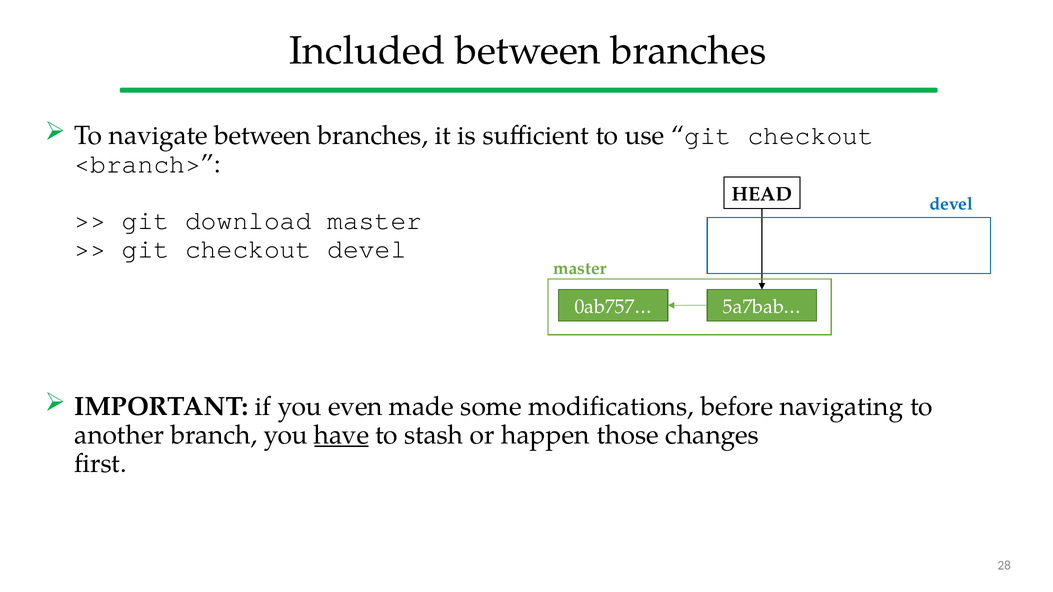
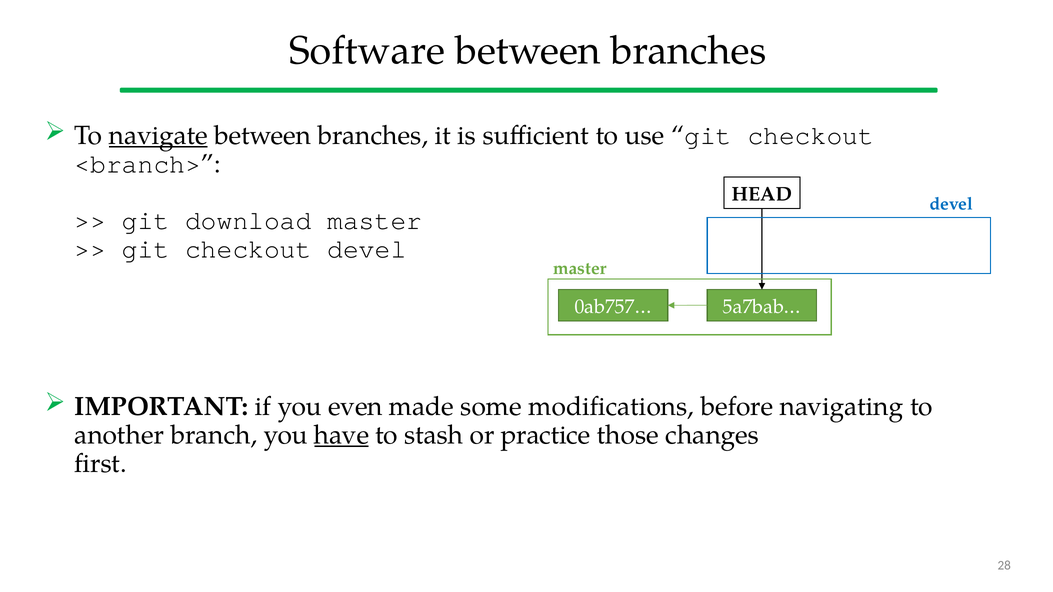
Included: Included -> Software
navigate underline: none -> present
happen: happen -> practice
